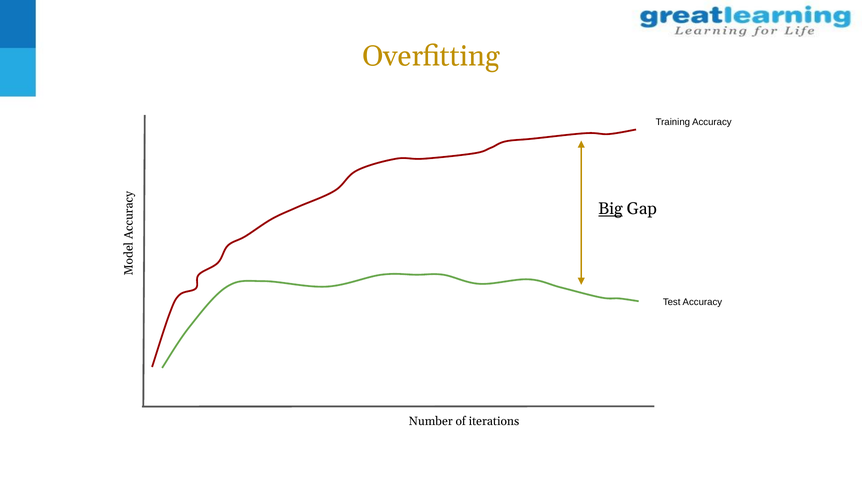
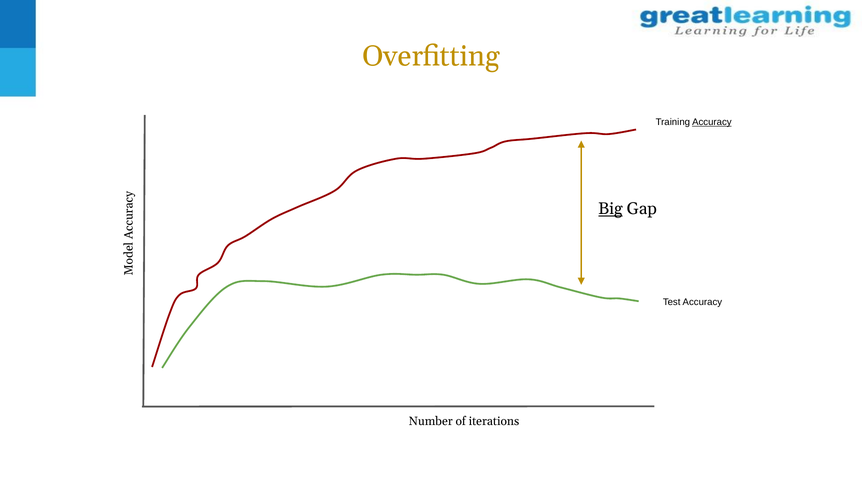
Accuracy at (712, 122) underline: none -> present
